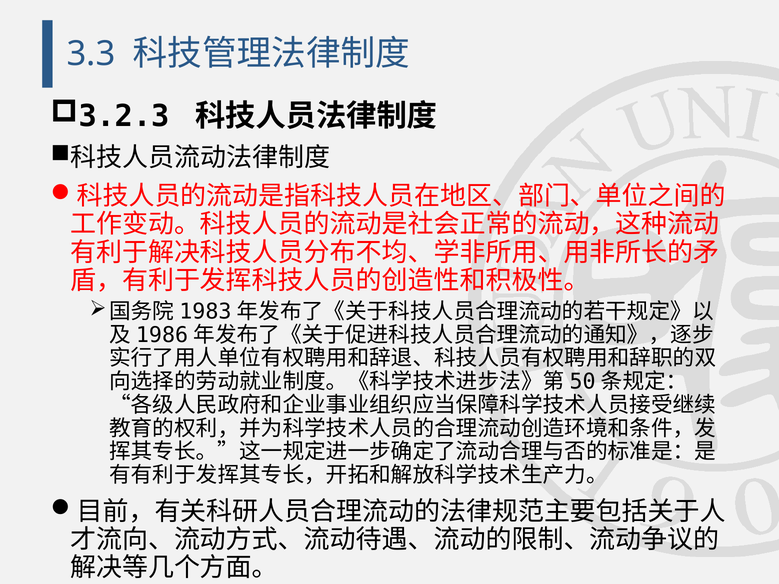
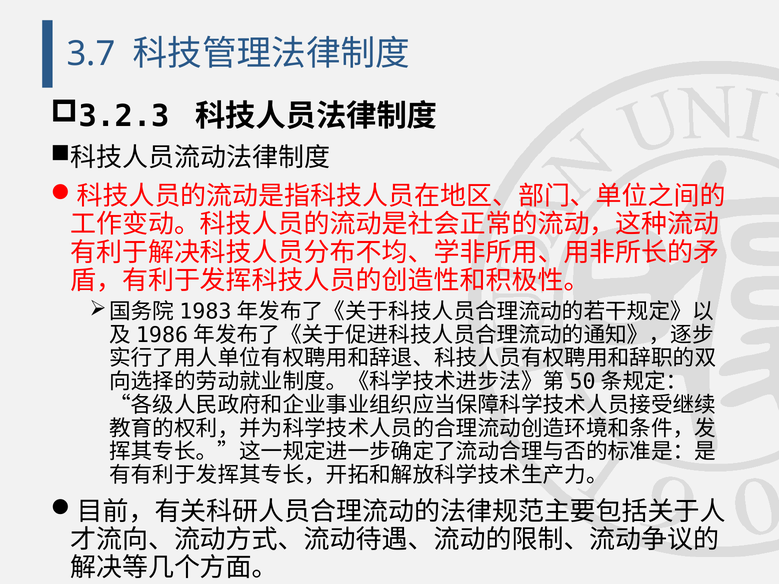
3.3: 3.3 -> 3.7
